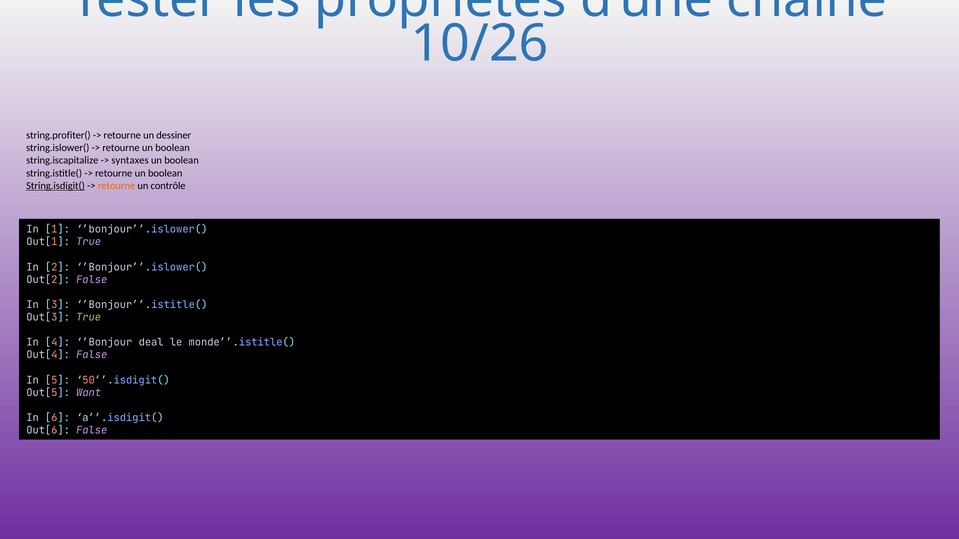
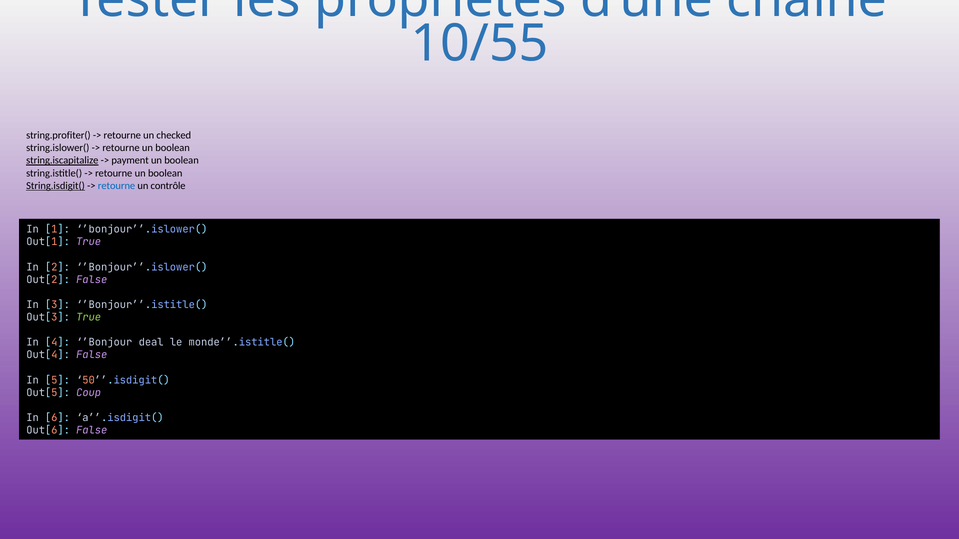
10/26: 10/26 -> 10/55
dessiner: dessiner -> checked
string.iscapitalize underline: none -> present
syntaxes: syntaxes -> payment
retourne at (116, 186) colour: orange -> blue
Want: Want -> Coup
